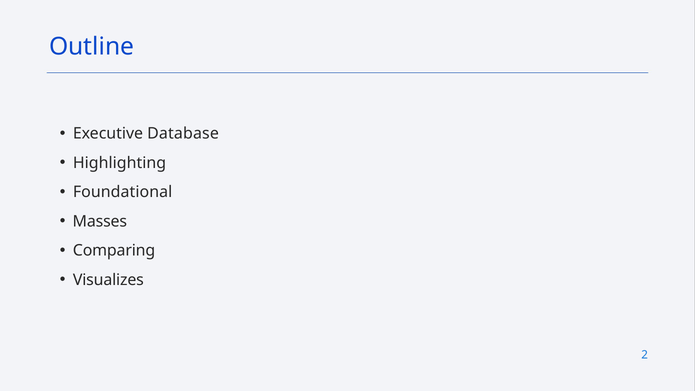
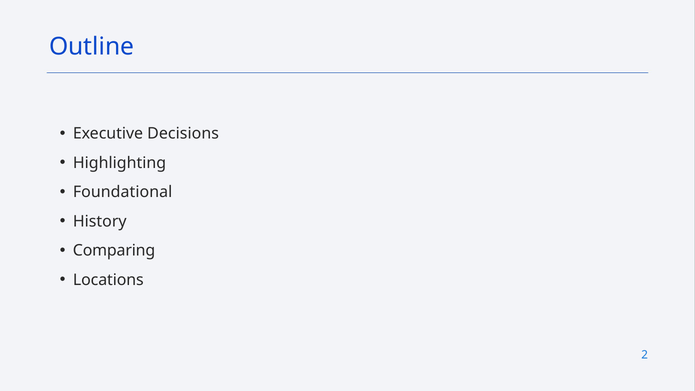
Database: Database -> Decisions
Masses: Masses -> History
Visualizes: Visualizes -> Locations
